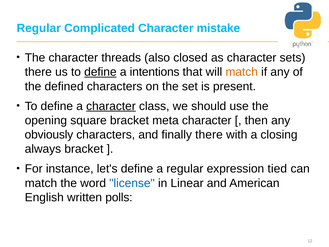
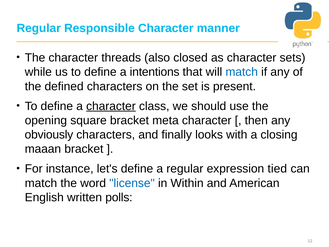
Complicated: Complicated -> Responsible
mistake: mistake -> manner
there at (38, 72): there -> while
define at (100, 72) underline: present -> none
match at (242, 72) colour: orange -> blue
finally there: there -> looks
always: always -> maaan
Linear: Linear -> Within
